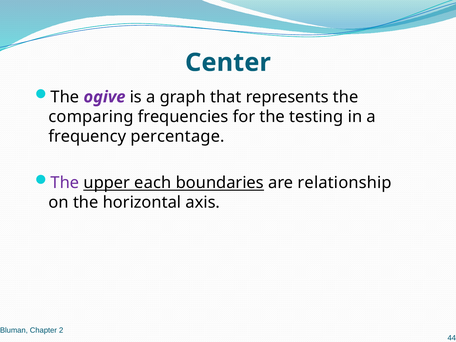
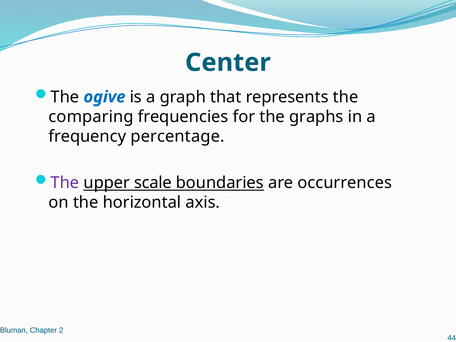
ogive colour: purple -> blue
testing: testing -> graphs
each: each -> scale
relationship: relationship -> occurrences
